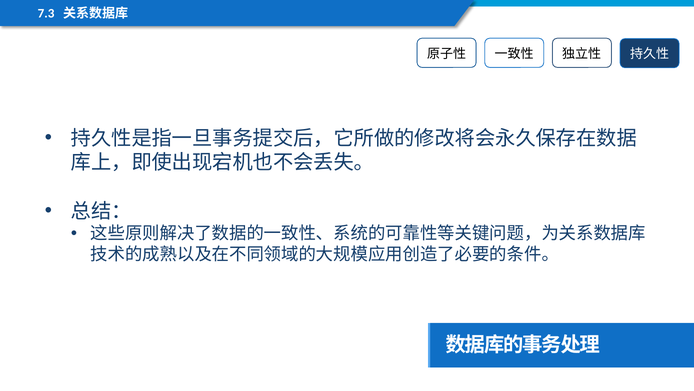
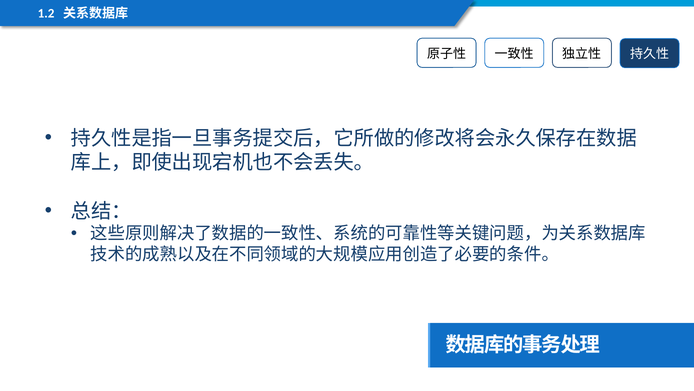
7.3: 7.3 -> 1.2
